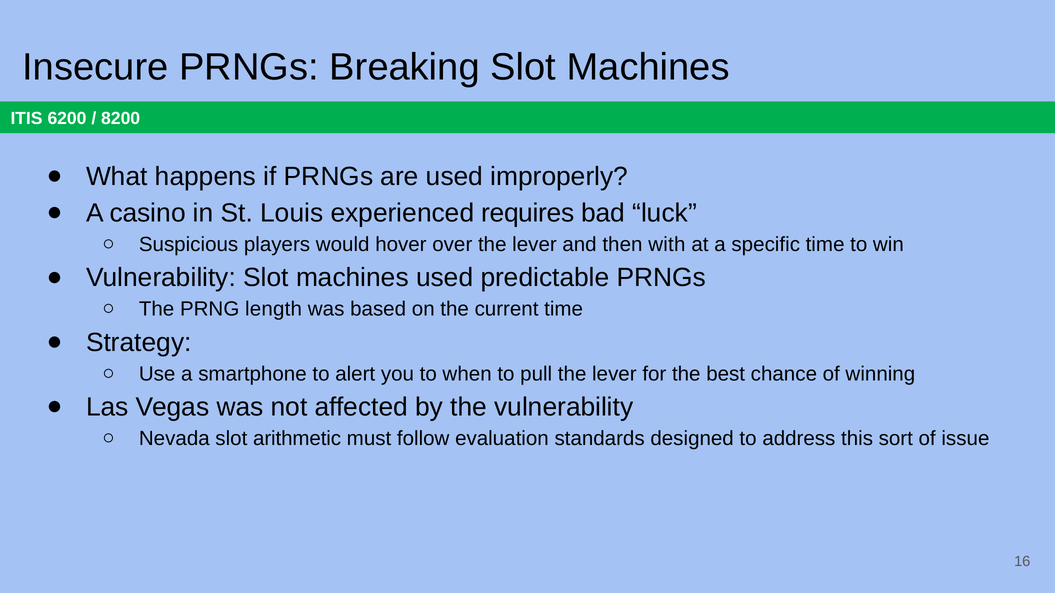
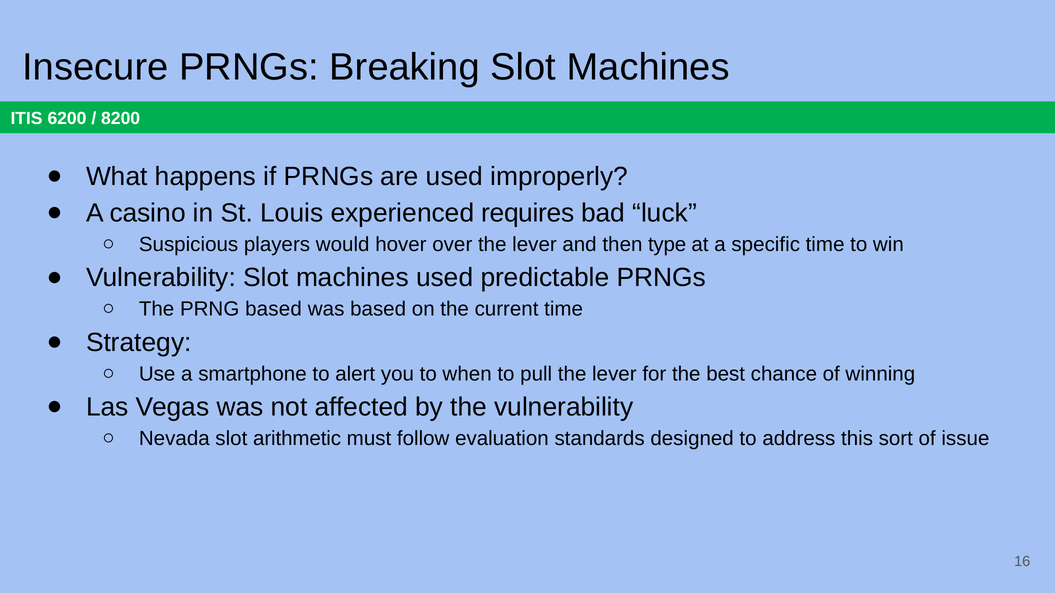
with: with -> type
PRNG length: length -> based
